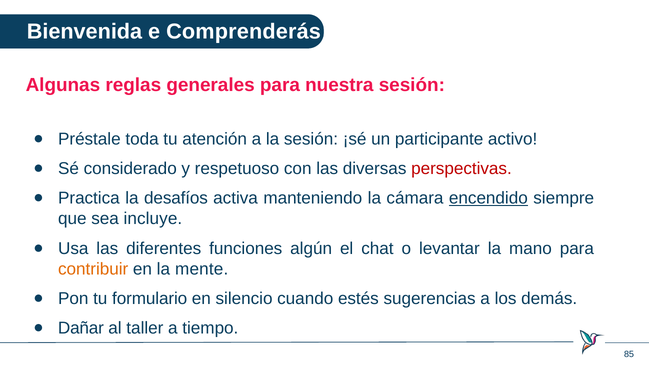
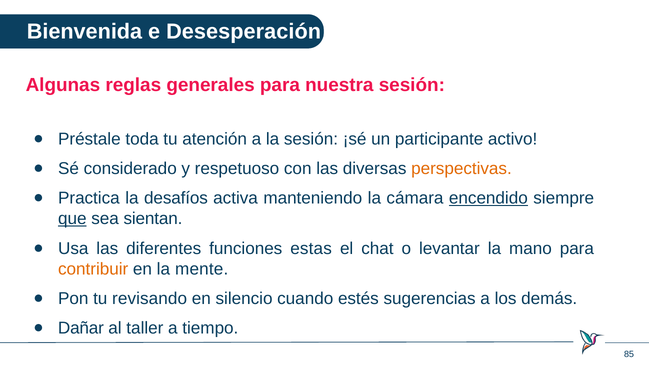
Comprenderás: Comprenderás -> Desesperación
perspectivas colour: red -> orange
que underline: none -> present
incluye: incluye -> sientan
algún: algún -> estas
formulario: formulario -> revisando
